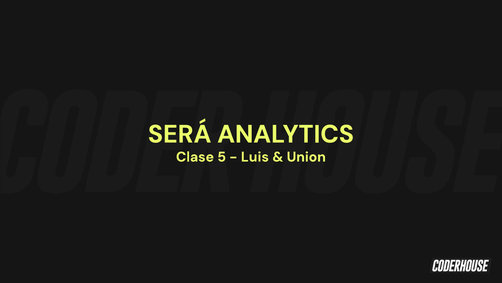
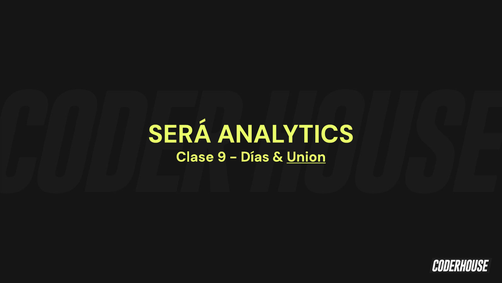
5: 5 -> 9
Luis: Luis -> Días
Union underline: none -> present
